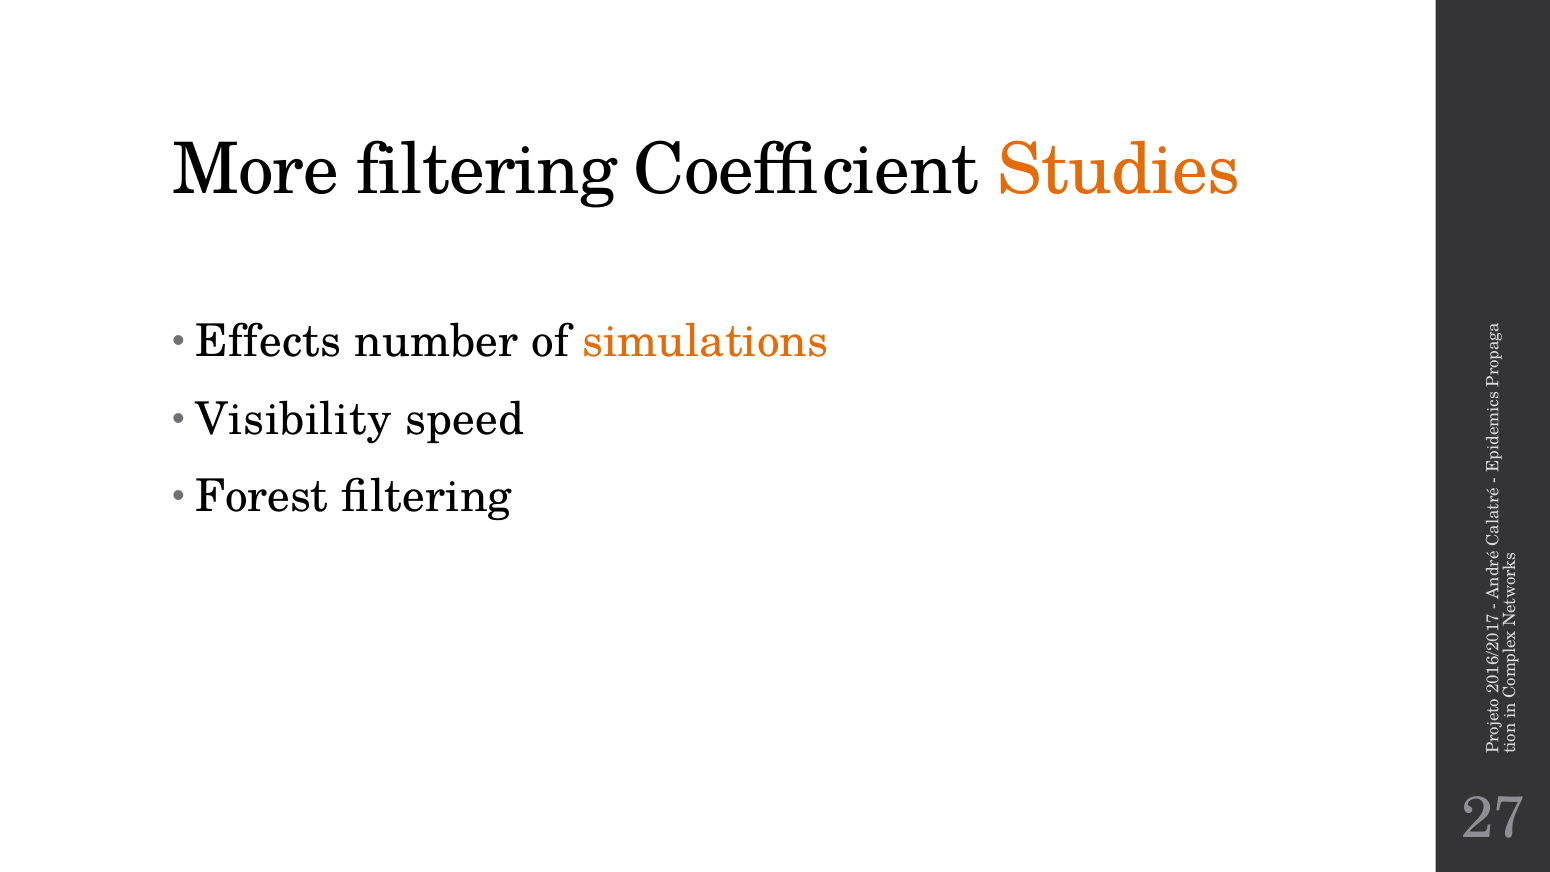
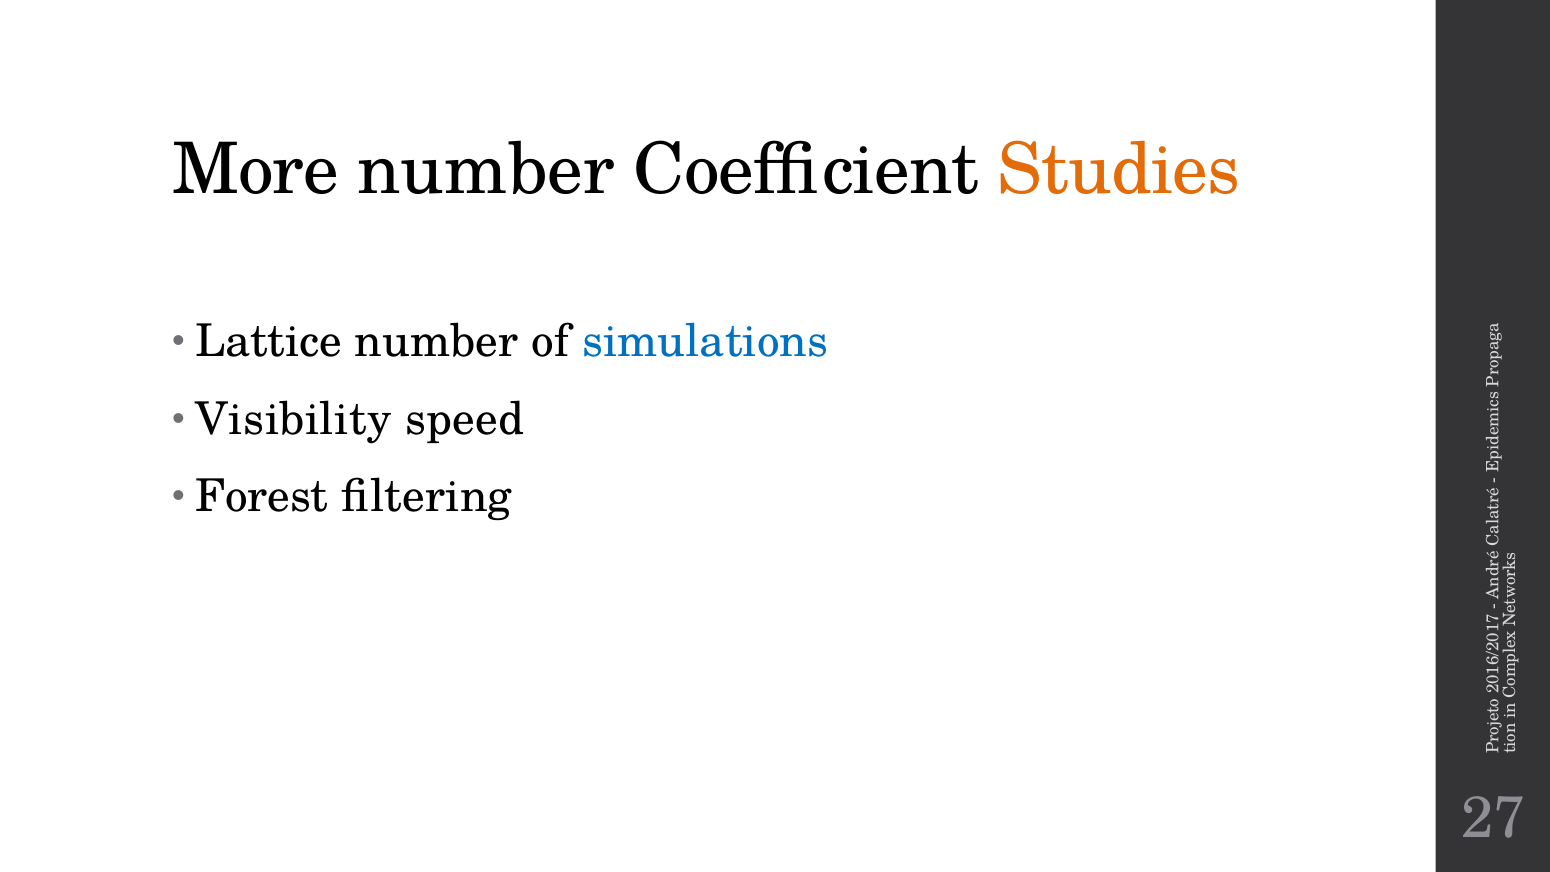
More filtering: filtering -> number
Effects: Effects -> Lattice
simulations colour: orange -> blue
